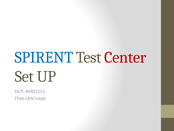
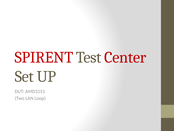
SPIRENT colour: blue -> red
